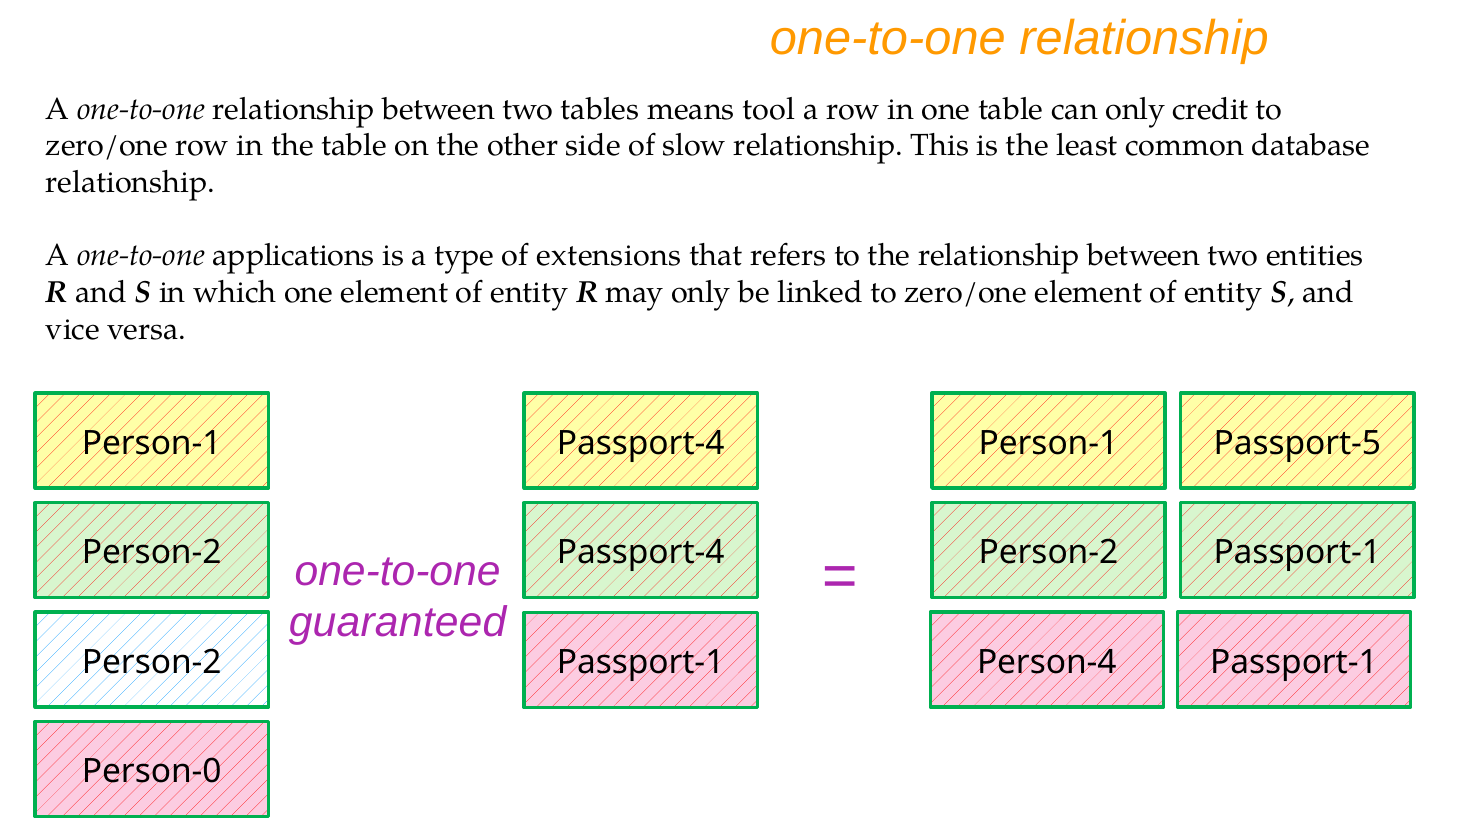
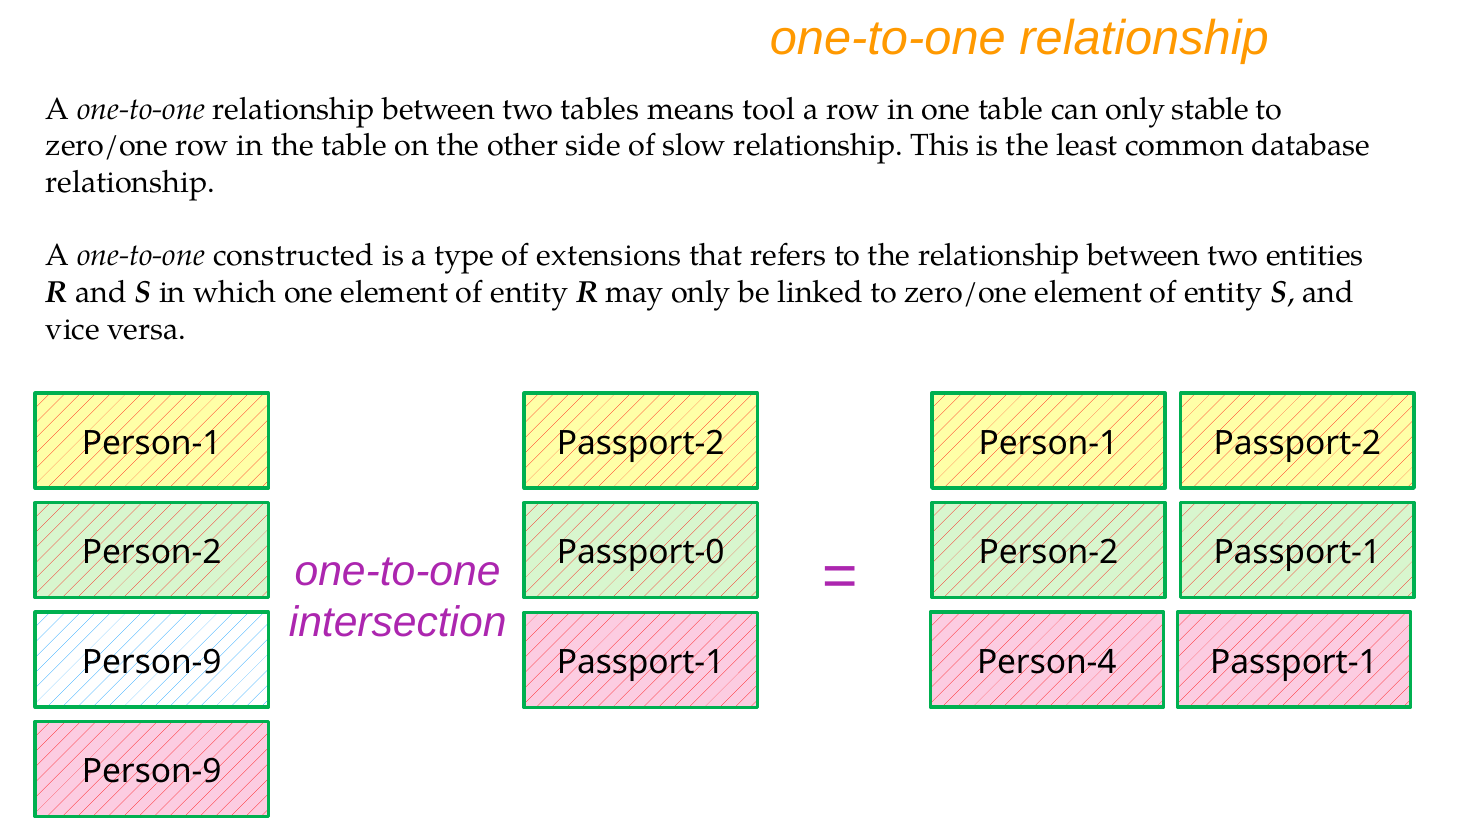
credit: credit -> stable
applications: applications -> constructed
Person-1 Passport-4: Passport-4 -> Passport-2
Passport-5 at (1297, 443): Passport-5 -> Passport-2
Person-2 Passport-4: Passport-4 -> Passport-0
guaranteed: guaranteed -> intersection
Person-2 at (152, 662): Person-2 -> Person-9
Person-0 at (152, 771): Person-0 -> Person-9
